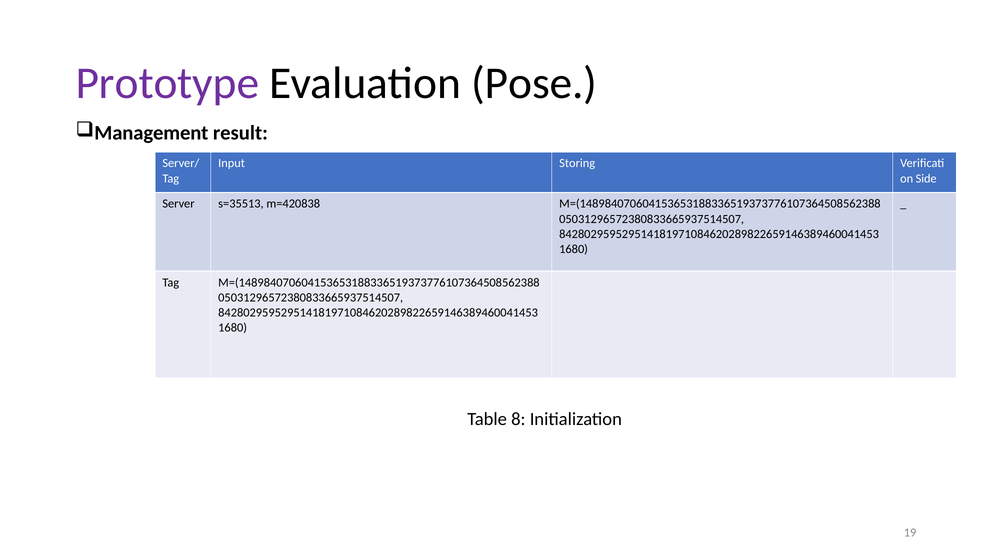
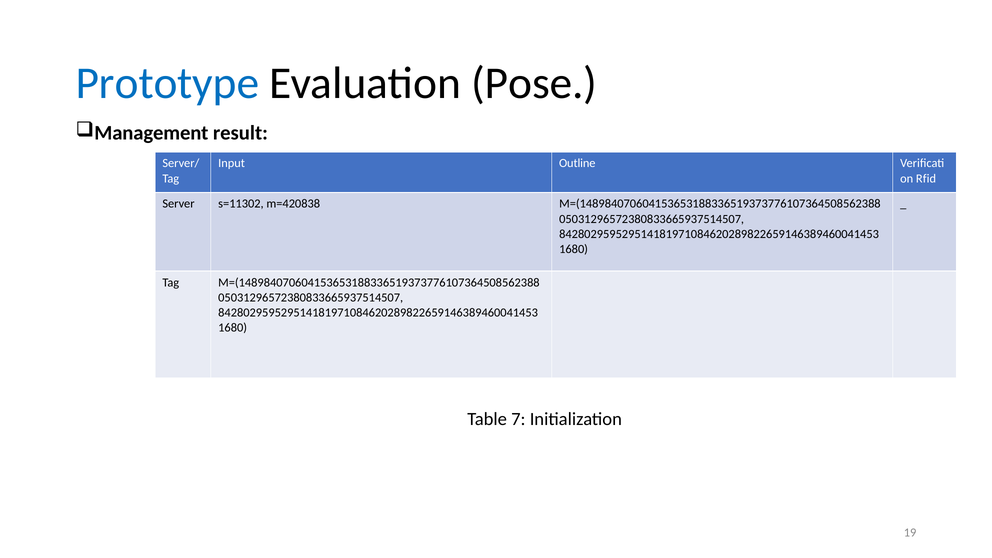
Prototype colour: purple -> blue
Storing: Storing -> Outline
Side: Side -> Rfid
s=35513: s=35513 -> s=11302
8: 8 -> 7
